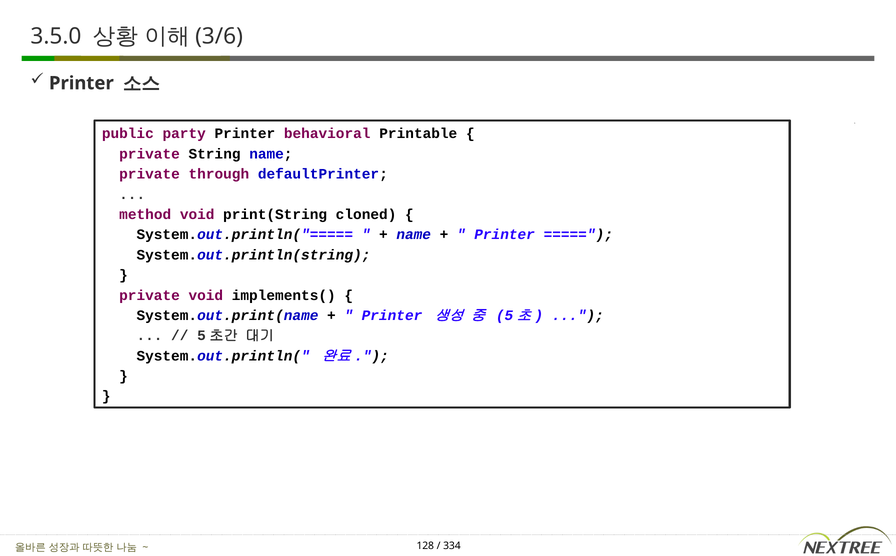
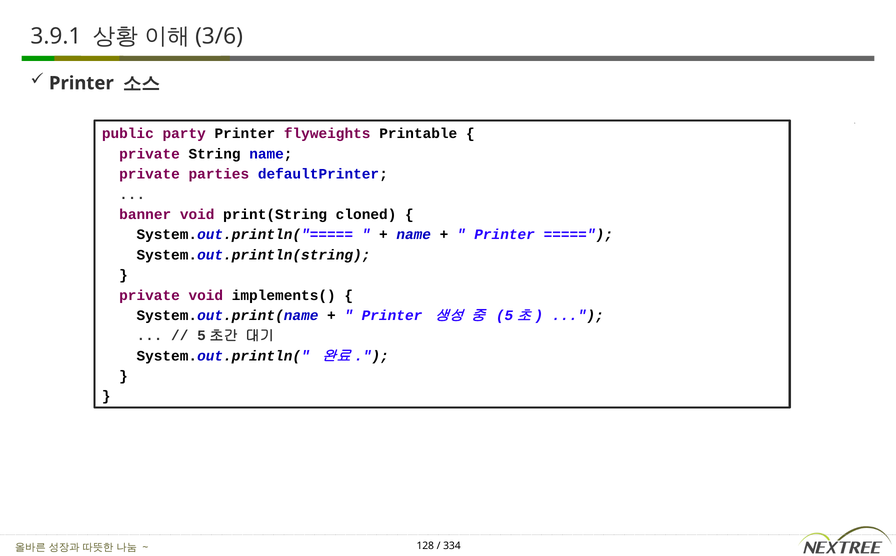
3.5.0: 3.5.0 -> 3.9.1
behavioral: behavioral -> flyweights
through: through -> parties
method: method -> banner
